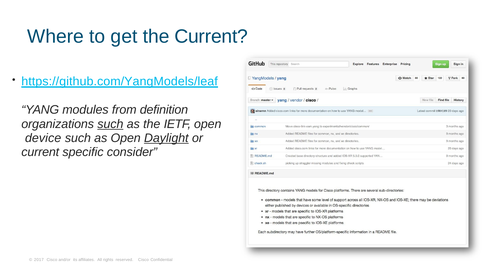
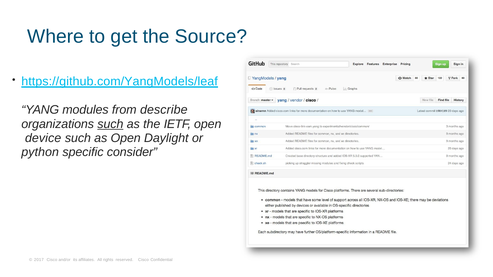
the Current: Current -> Source
definition: definition -> describe
Daylight underline: present -> none
current at (40, 152): current -> python
